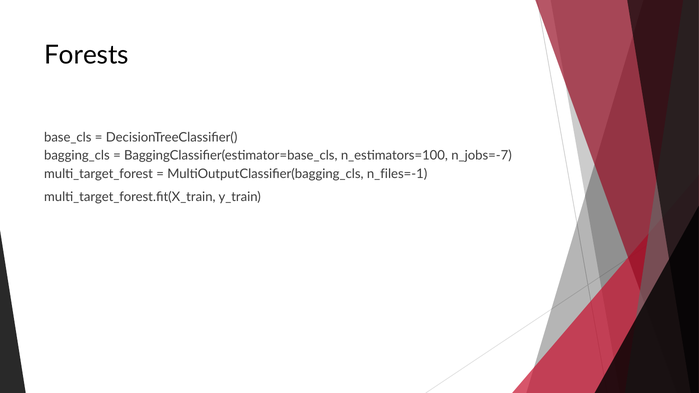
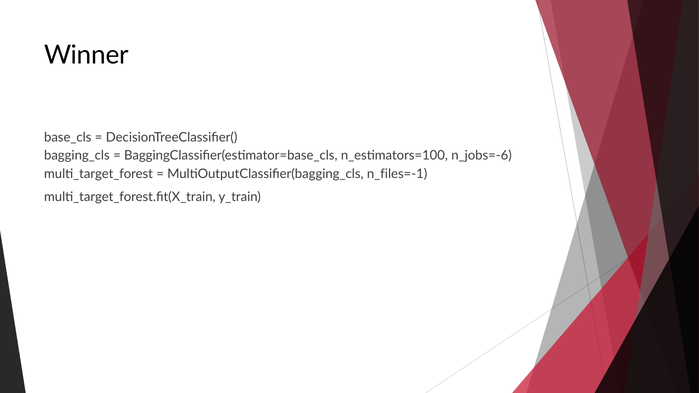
Forests: Forests -> Winner
n_jobs=-7: n_jobs=-7 -> n_jobs=-6
